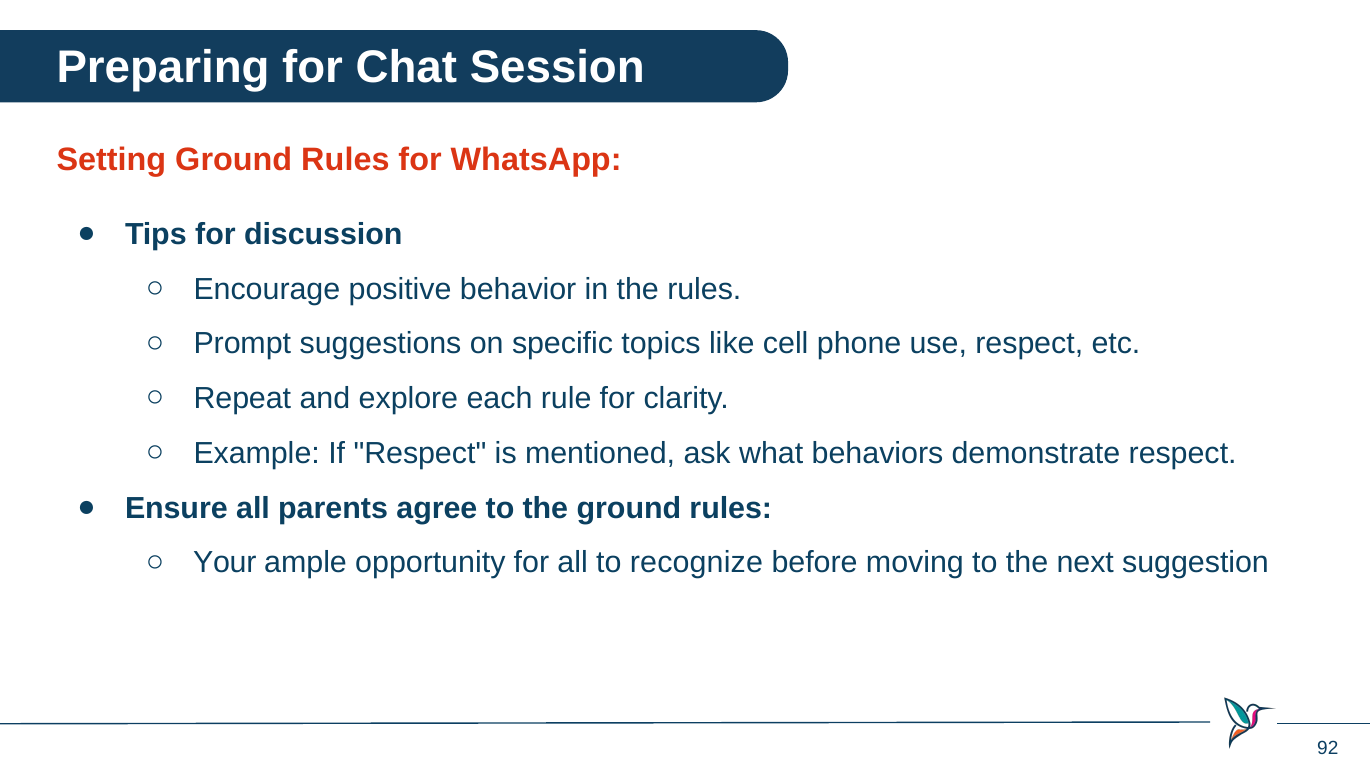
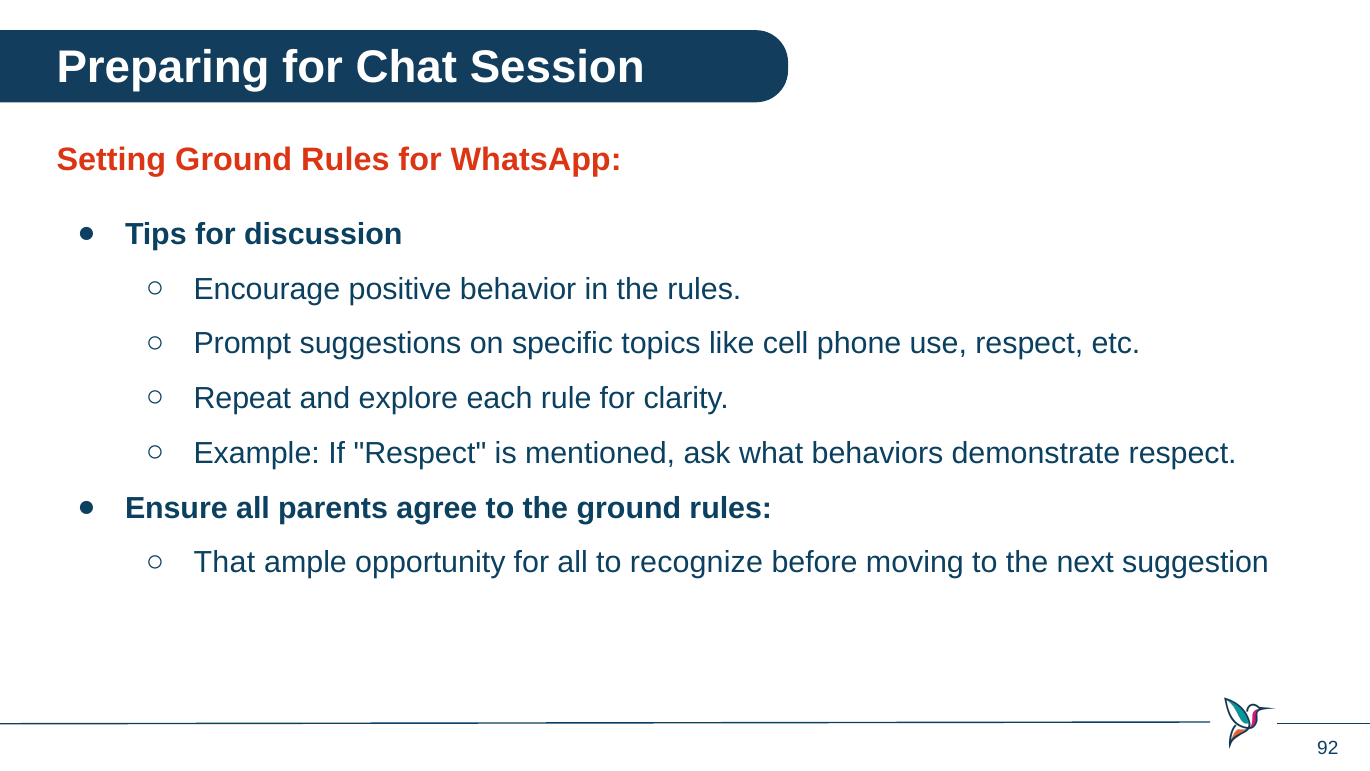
Your: Your -> That
